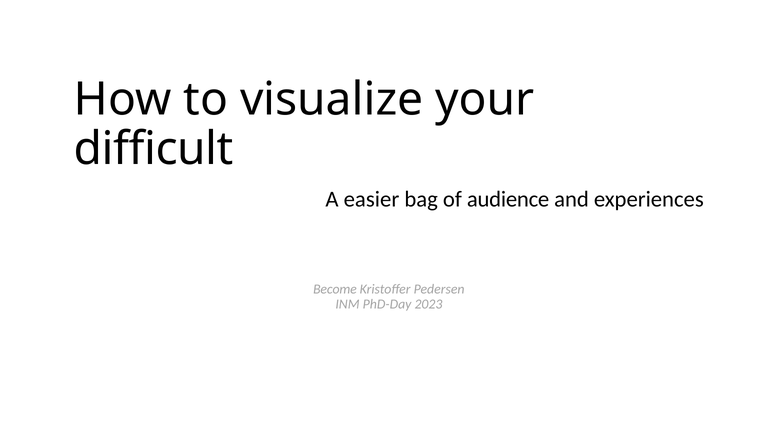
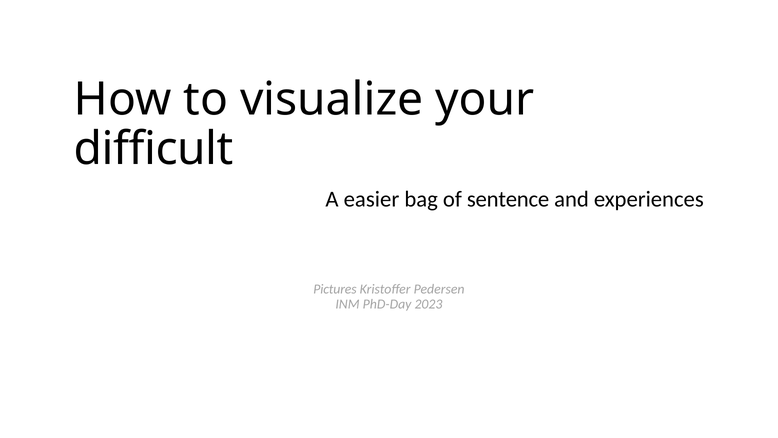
audience: audience -> sentence
Become: Become -> Pictures
